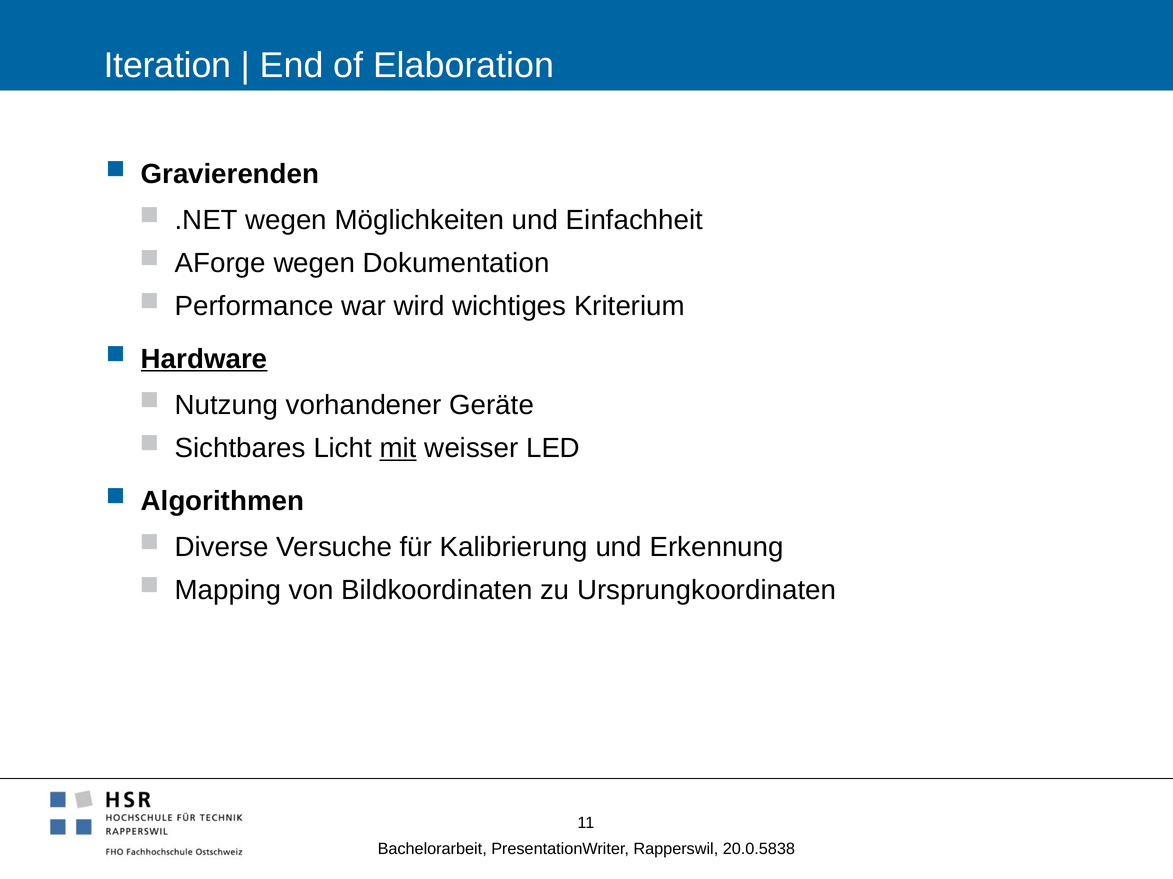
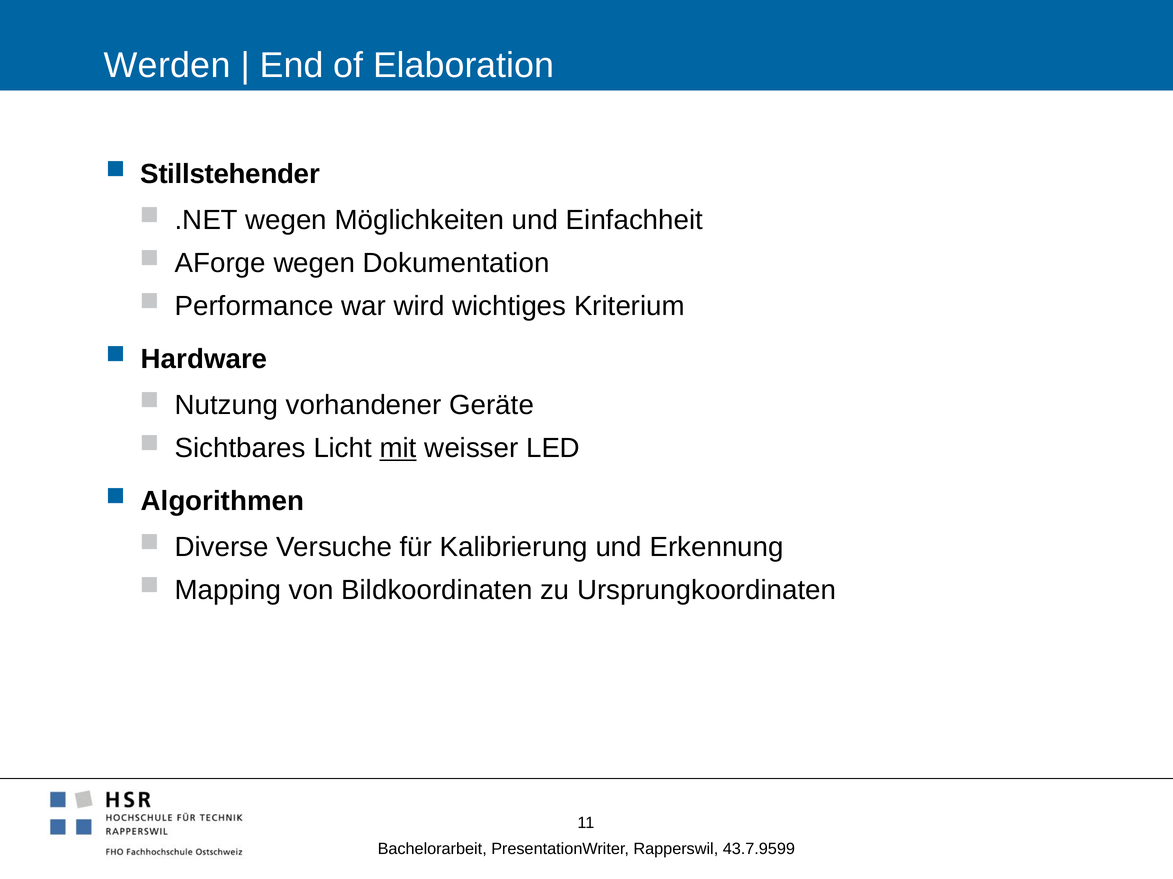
Iteration: Iteration -> Werden
Gravierenden: Gravierenden -> Stillstehender
Hardware underline: present -> none
20.0.5838: 20.0.5838 -> 43.7.9599
